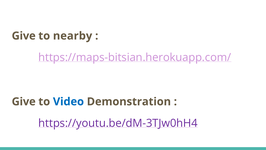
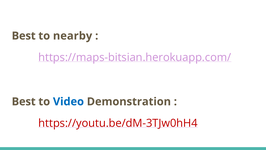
Give at (24, 36): Give -> Best
Give at (24, 101): Give -> Best
https://youtu.be/dM-3TJw0hH4 colour: purple -> red
